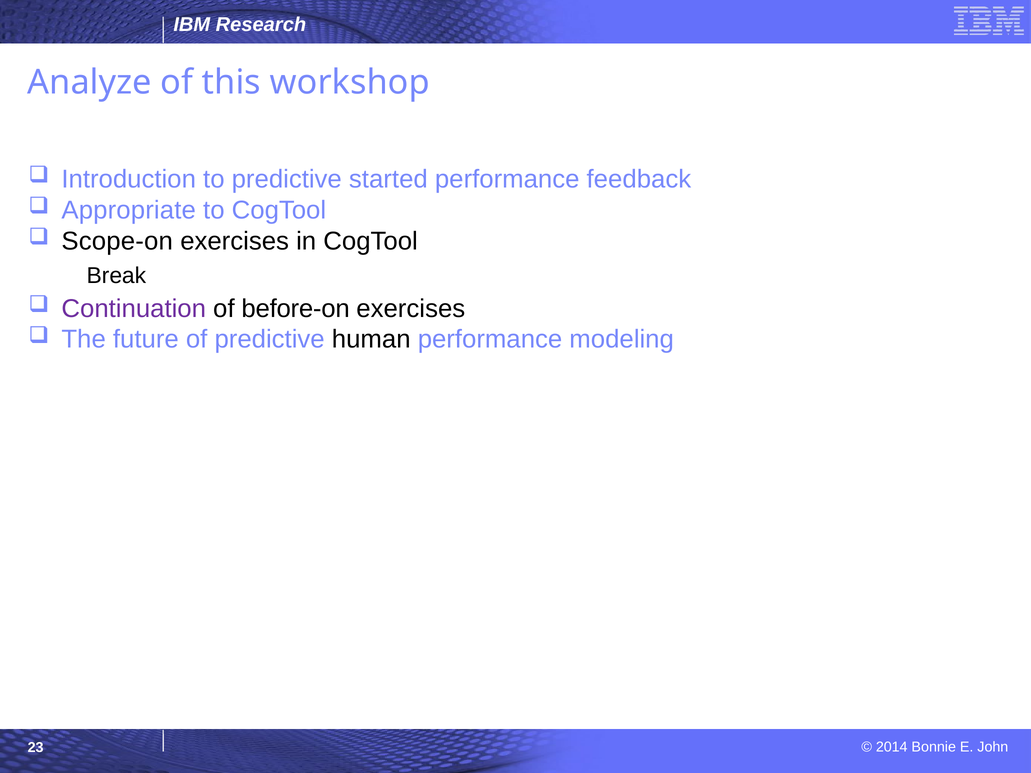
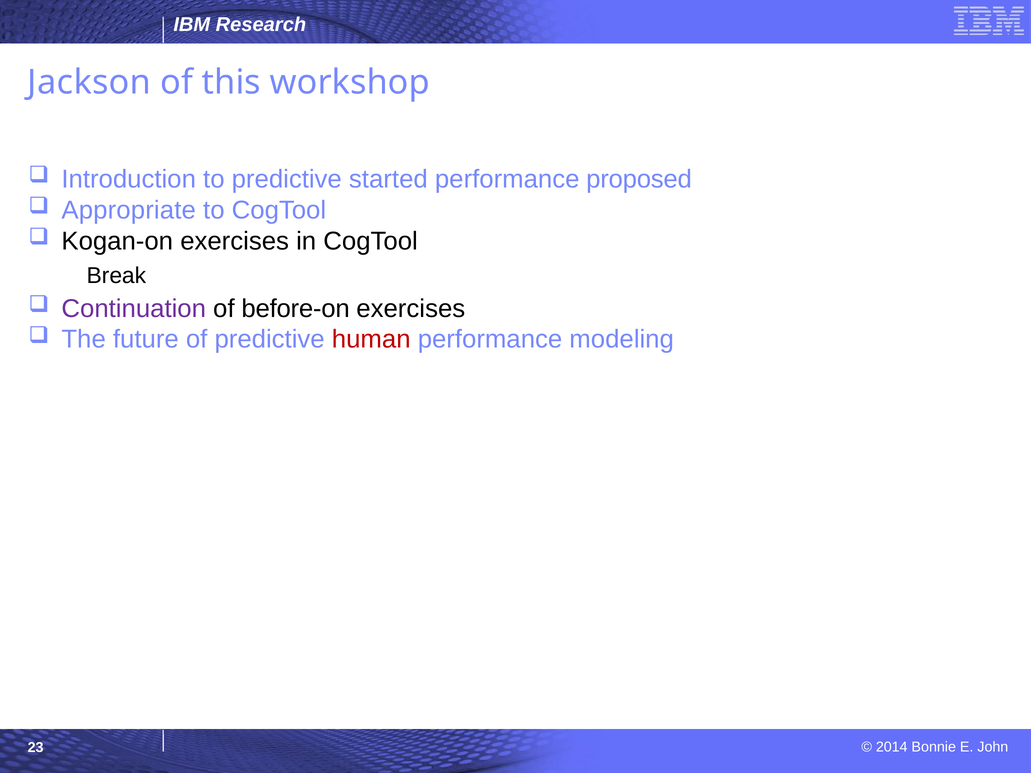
Analyze: Analyze -> Jackson
feedback: feedback -> proposed
Scope-on: Scope-on -> Kogan-on
human colour: black -> red
